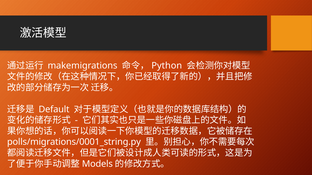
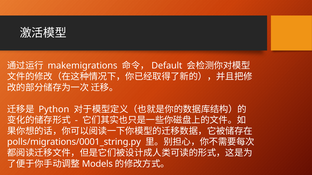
Python: Python -> Default
Default: Default -> Python
